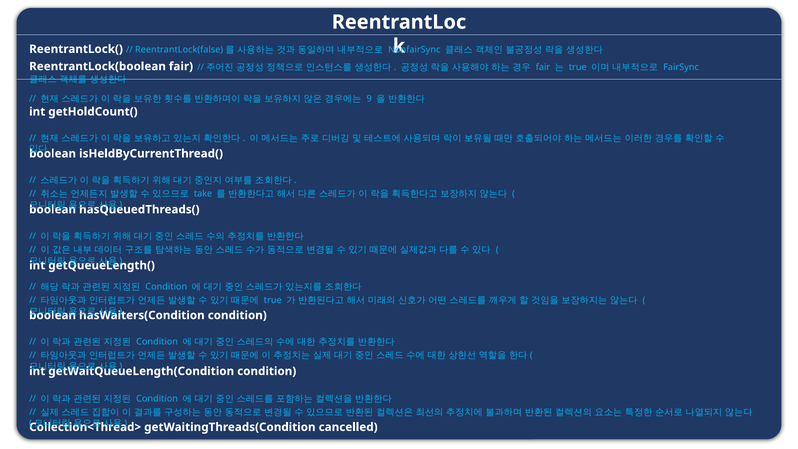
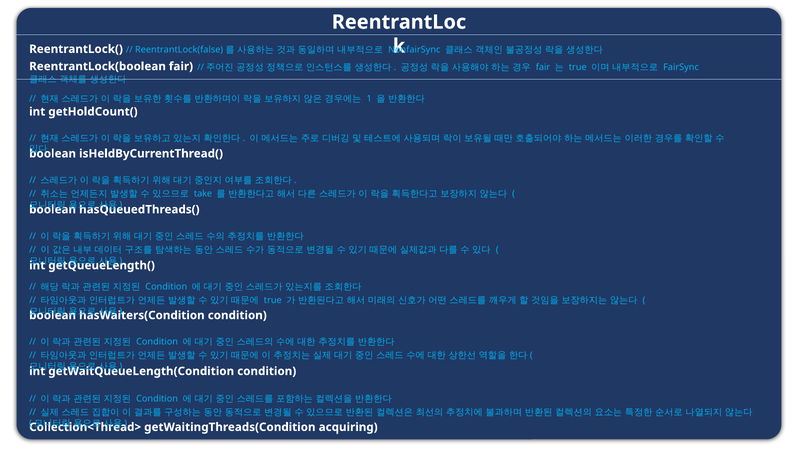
9: 9 -> 1
cancelled: cancelled -> acquiring
